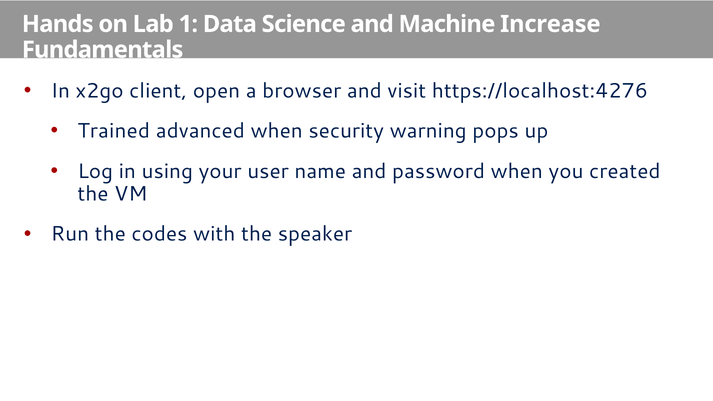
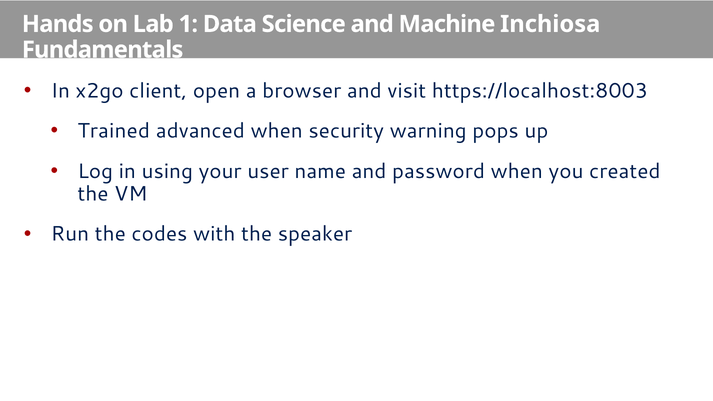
Increase: Increase -> Inchiosa
https://localhost:4276: https://localhost:4276 -> https://localhost:8003
